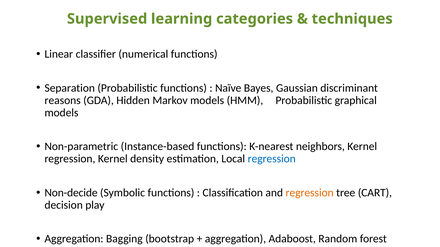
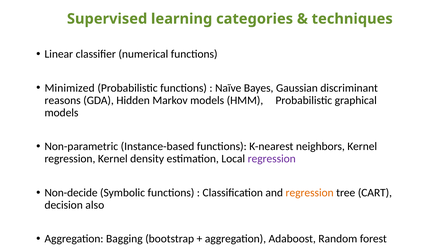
Separation: Separation -> Minimized
regression at (272, 159) colour: blue -> purple
play: play -> also
